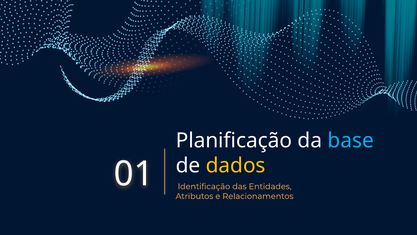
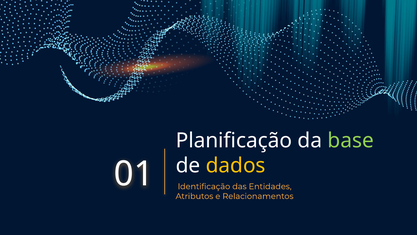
base colour: light blue -> light green
